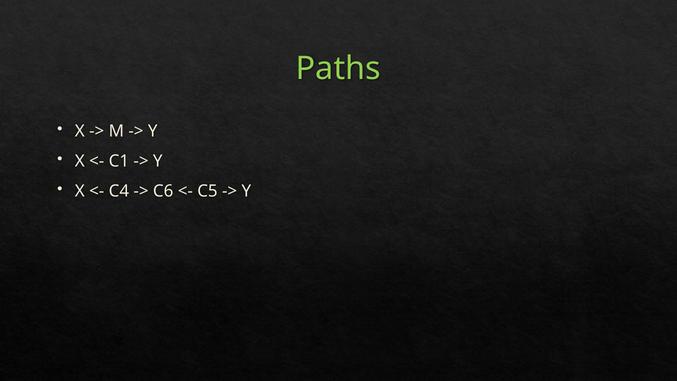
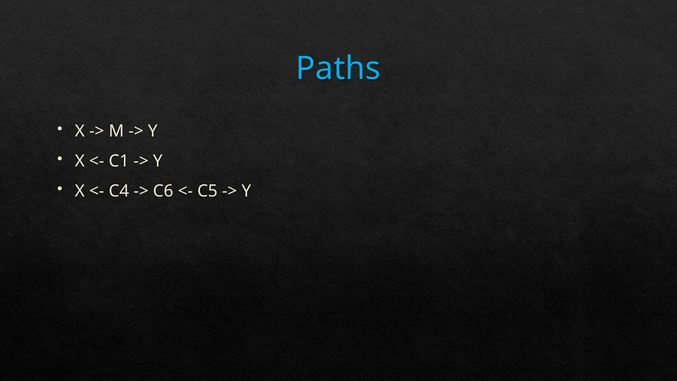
Paths colour: light green -> light blue
